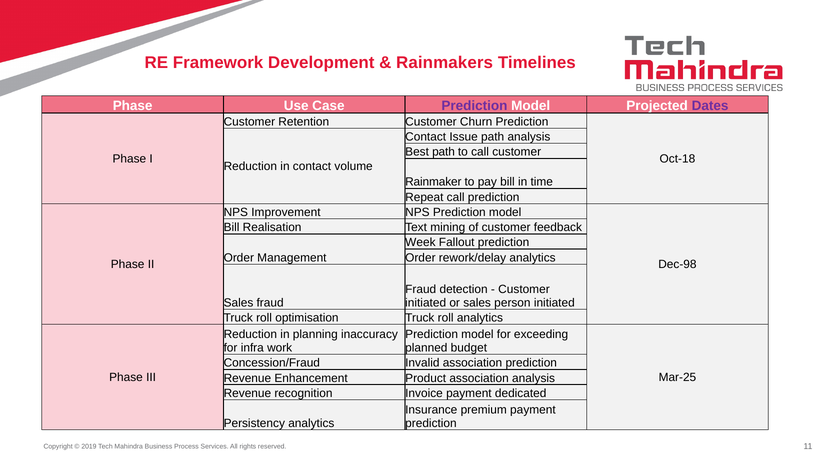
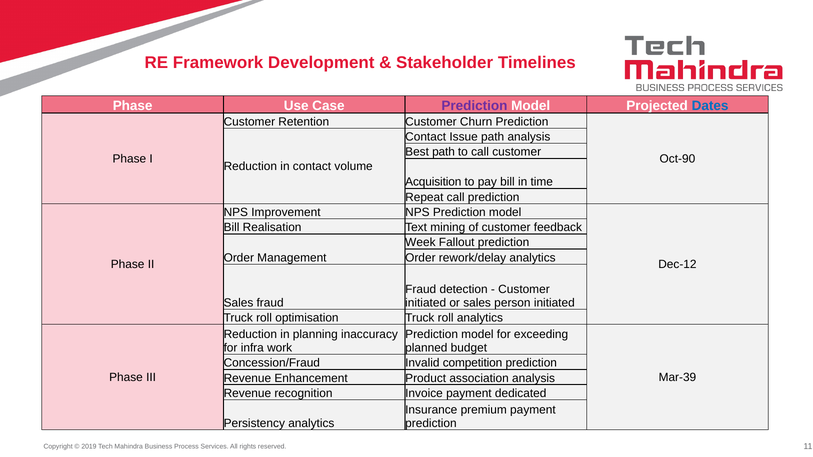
Rainmakers: Rainmakers -> Stakeholder
Dates colour: purple -> blue
Oct-18: Oct-18 -> Oct-90
Rainmaker: Rainmaker -> Acquisition
Dec-98: Dec-98 -> Dec-12
Invalid association: association -> competition
Mar-25: Mar-25 -> Mar-39
